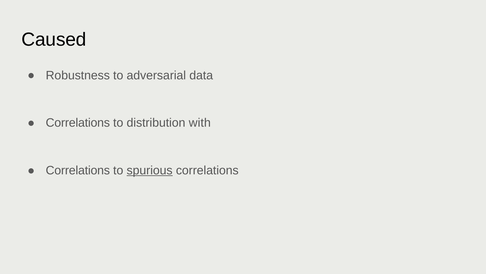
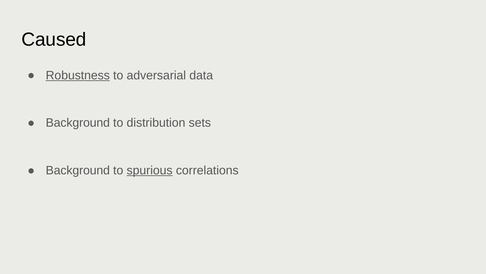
Robustness underline: none -> present
Correlations at (78, 123): Correlations -> Background
with: with -> sets
Correlations at (78, 170): Correlations -> Background
